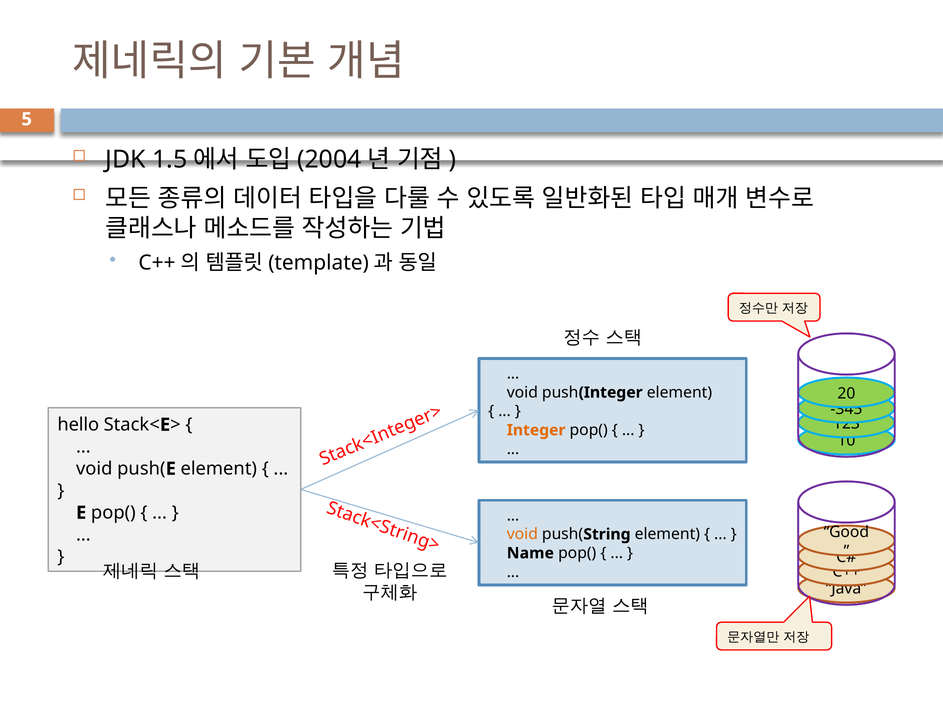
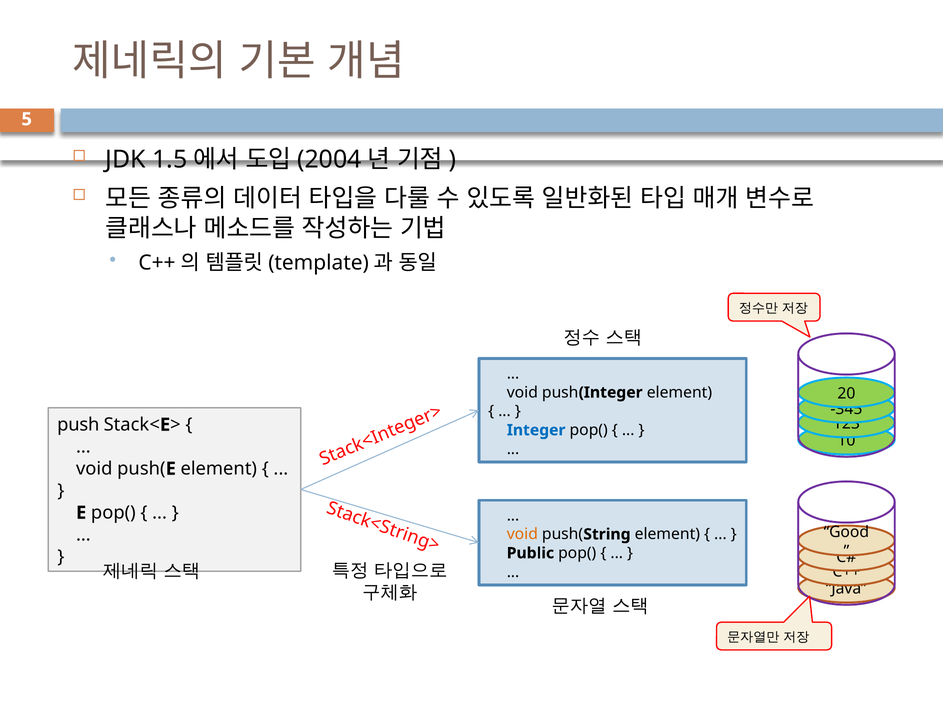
hello: hello -> push
Integer colour: orange -> blue
Name: Name -> Public
